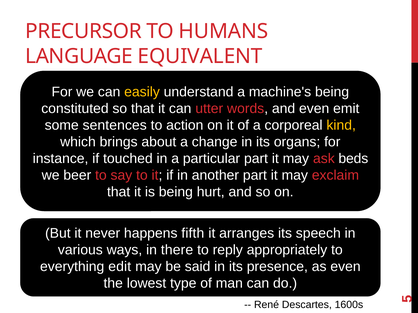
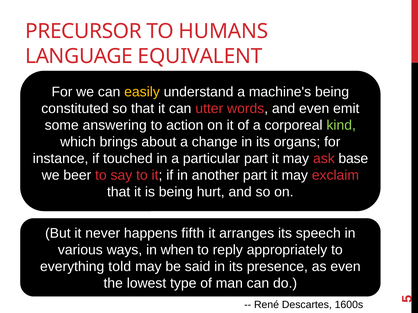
sentences: sentences -> answering
kind colour: yellow -> light green
beds: beds -> base
there: there -> when
edit: edit -> told
